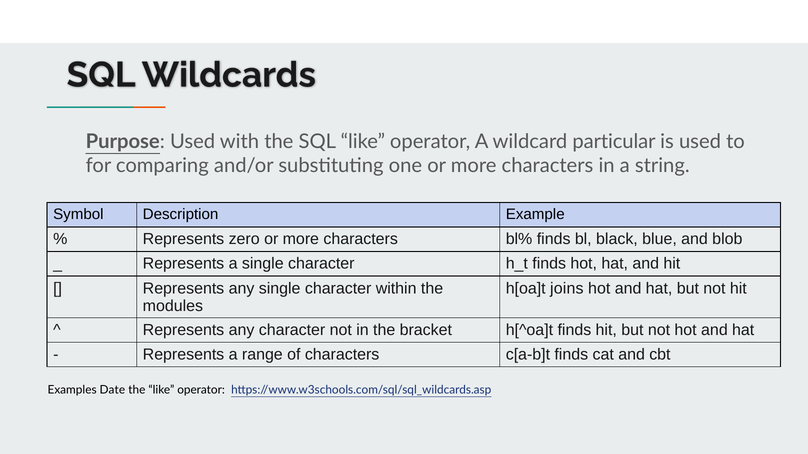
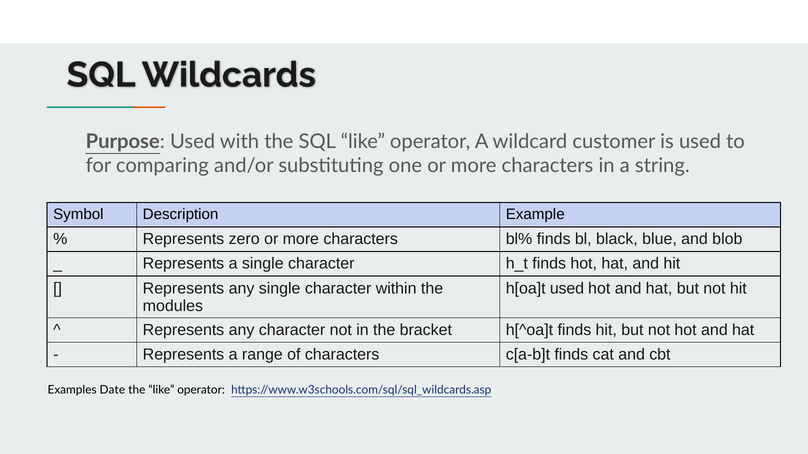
particular: particular -> customer
h[oa]t joins: joins -> used
